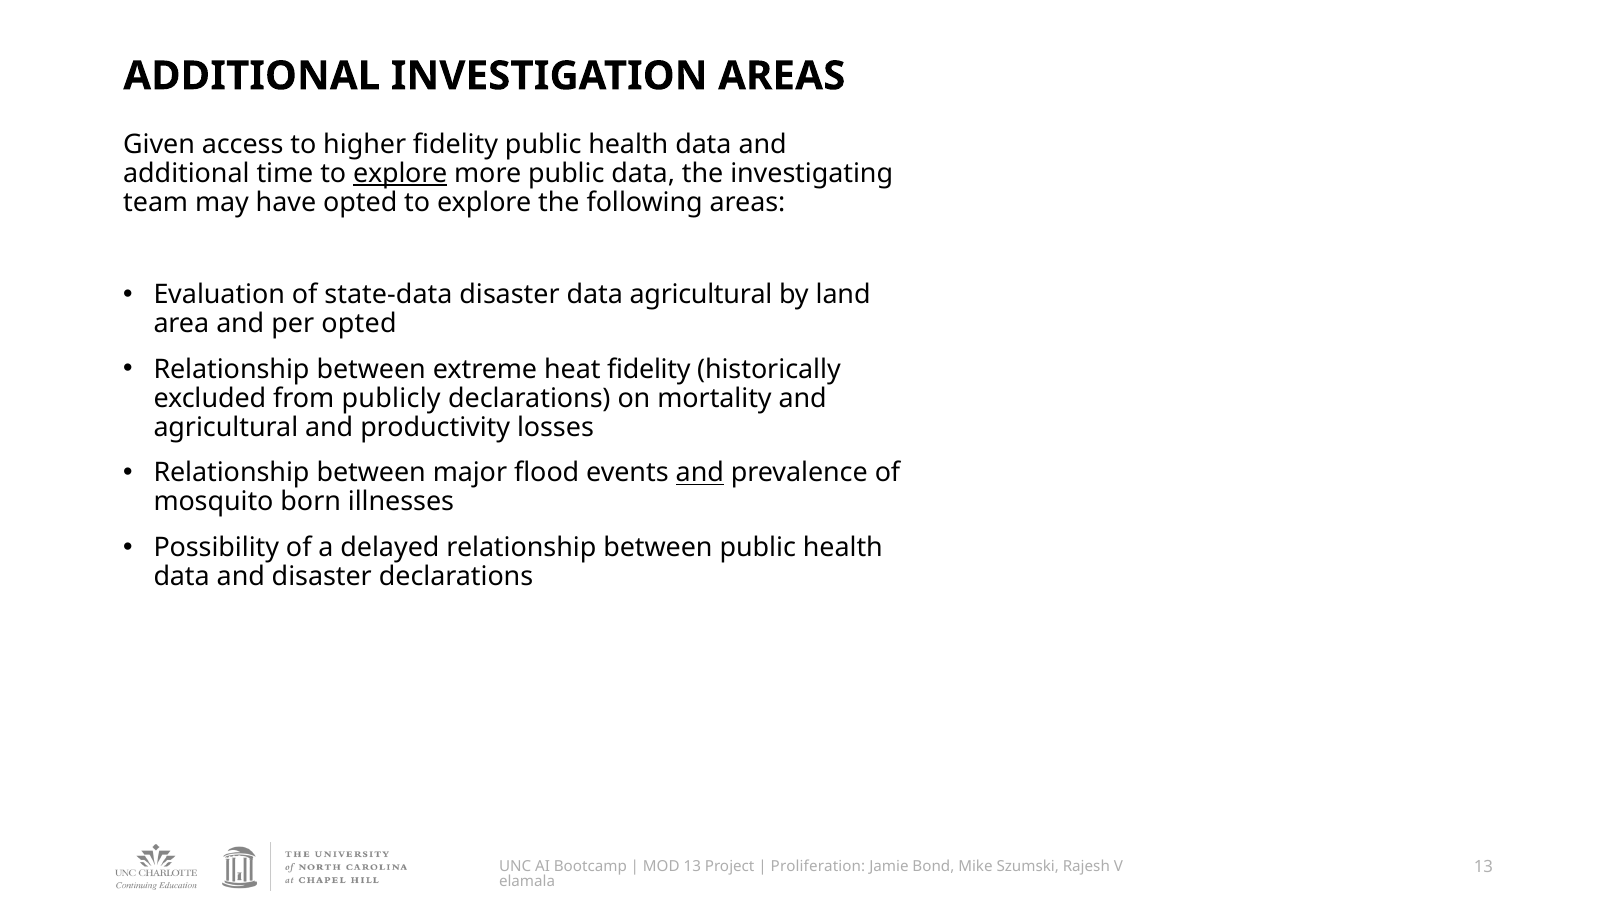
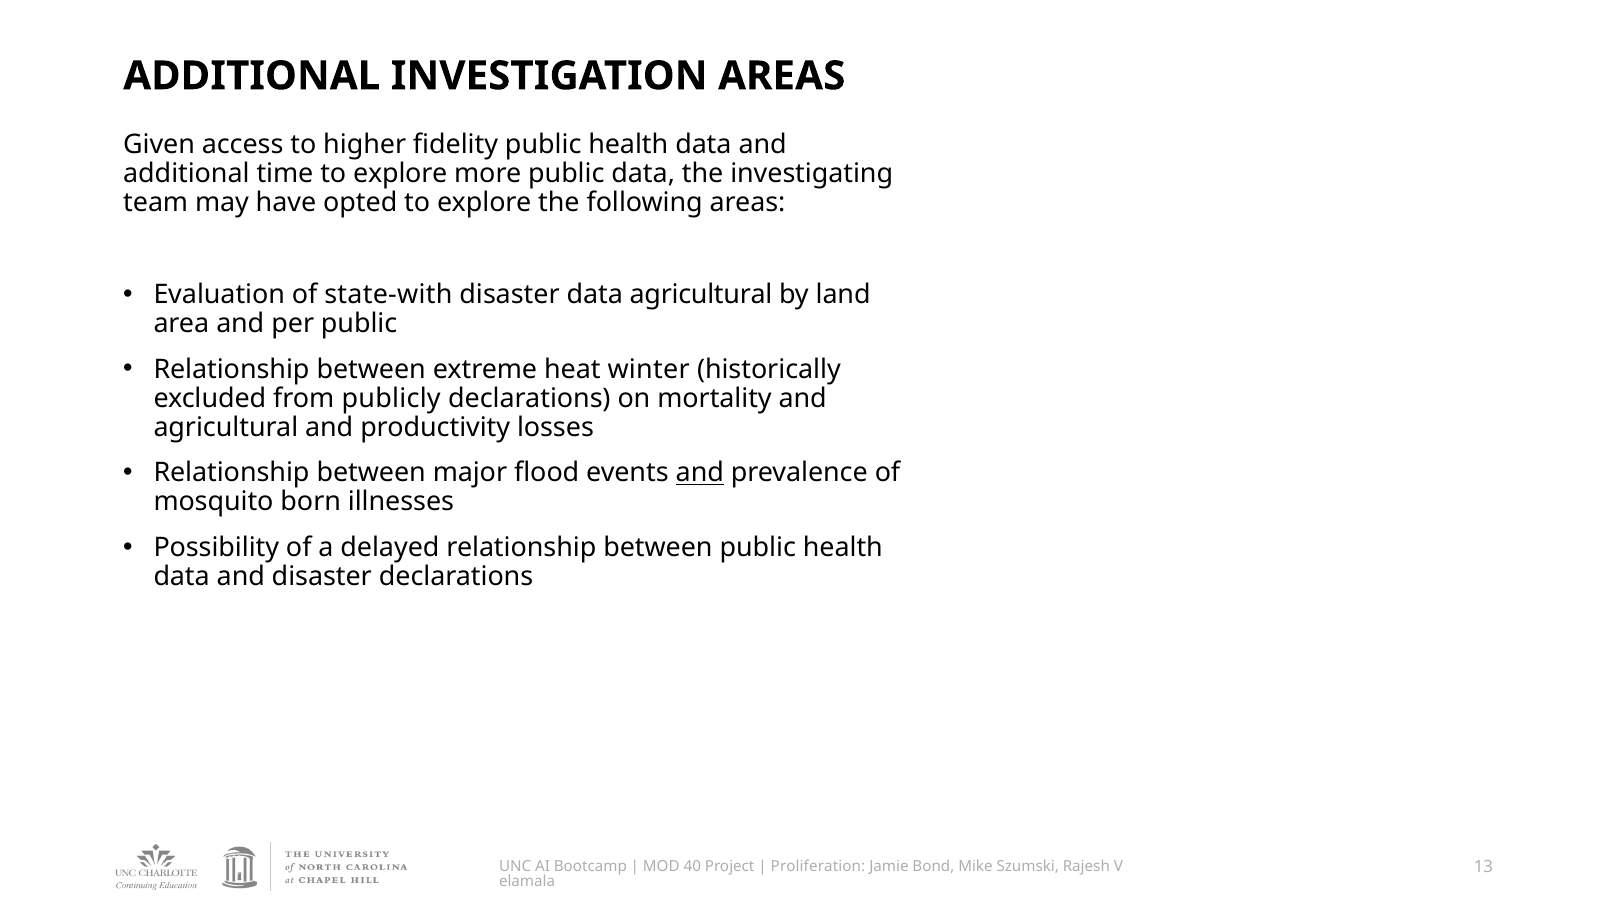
explore at (400, 174) underline: present -> none
state-data: state-data -> state-with
per opted: opted -> public
heat fidelity: fidelity -> winter
MOD 13: 13 -> 40
